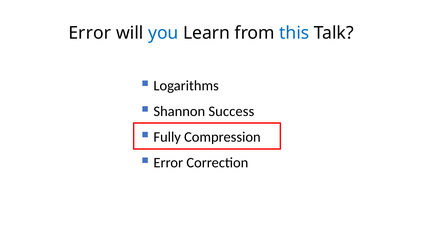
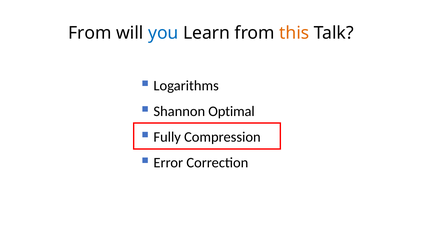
Error at (90, 33): Error -> From
this colour: blue -> orange
Success: Success -> Optimal
